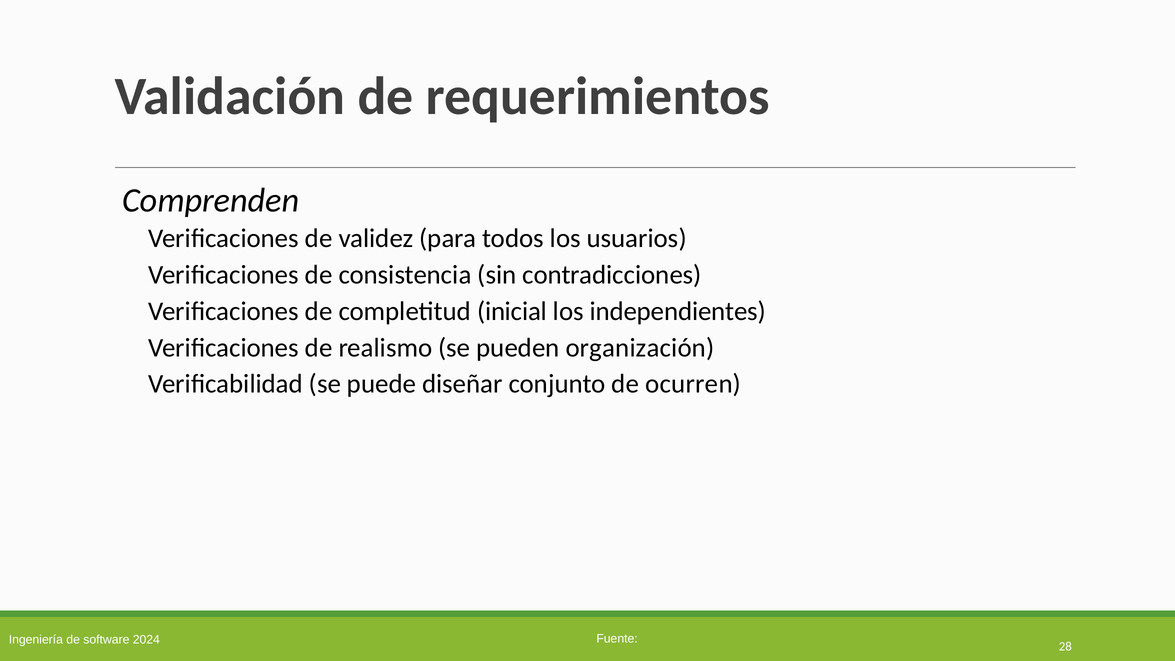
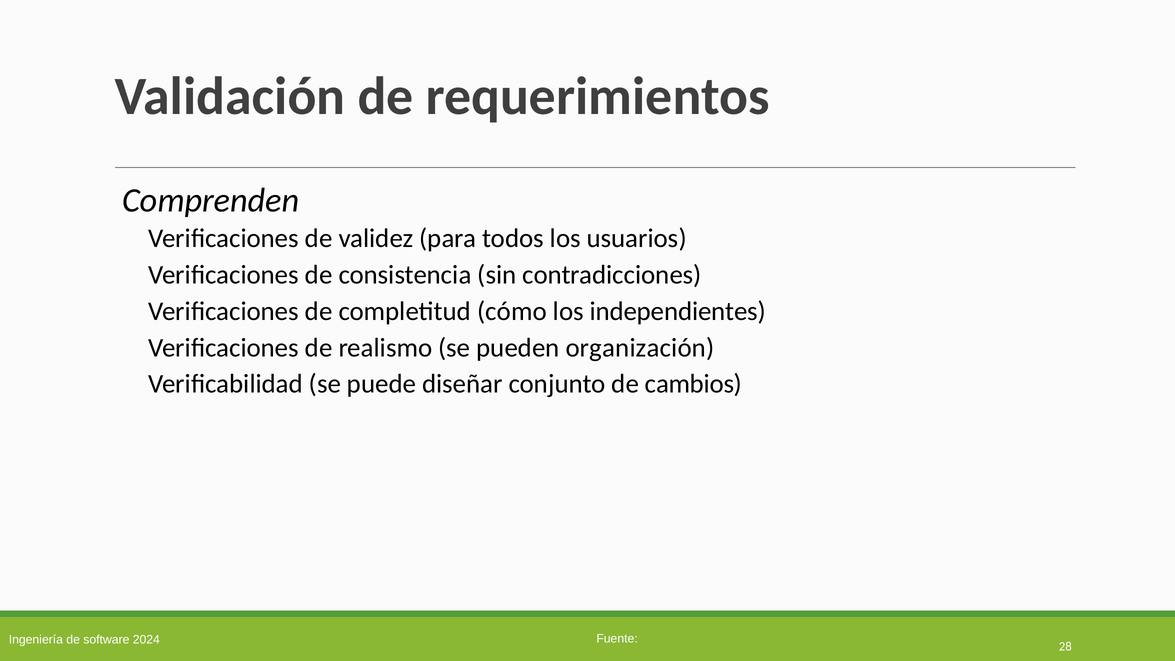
inicial: inicial -> cómo
ocurren: ocurren -> cambios
